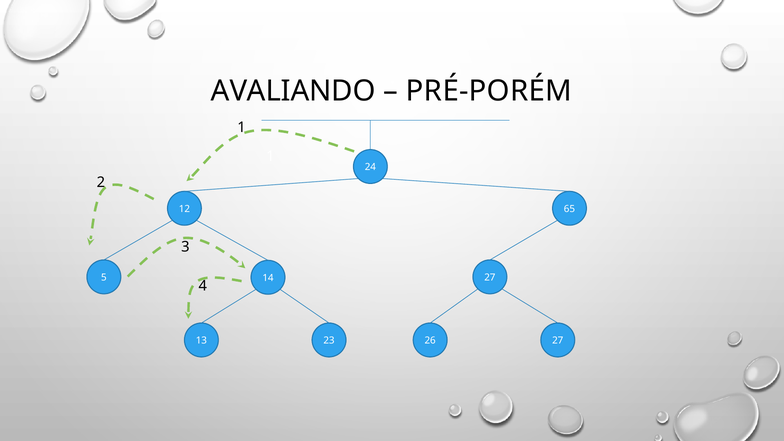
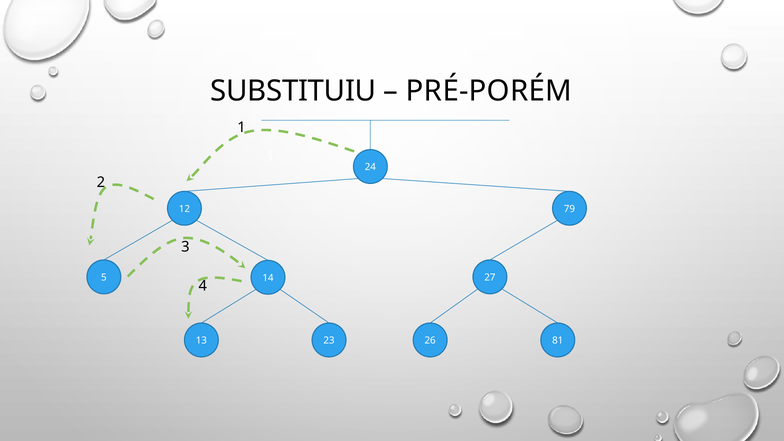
AVALIANDO: AVALIANDO -> SUBSTITUIU
65: 65 -> 79
26 27: 27 -> 81
